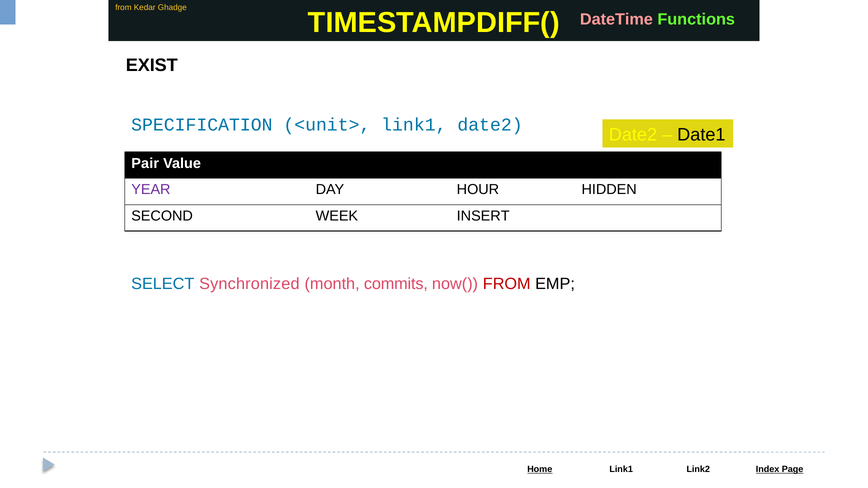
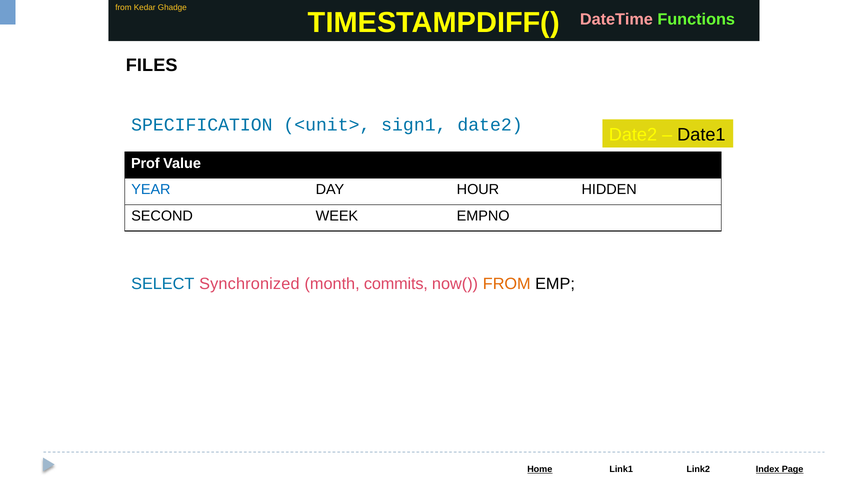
EXIST: EXIST -> FILES
<unit> link1: link1 -> sign1
Pair: Pair -> Prof
YEAR colour: purple -> blue
INSERT: INSERT -> EMPNO
FROM at (507, 284) colour: red -> orange
